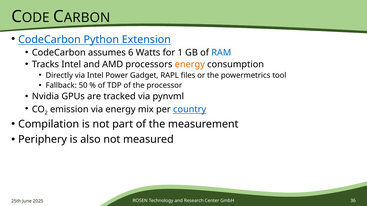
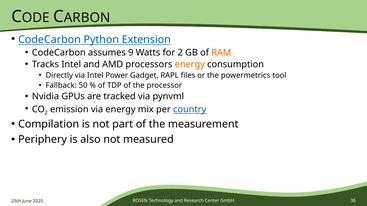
6: 6 -> 9
for 1: 1 -> 2
RAM colour: blue -> orange
